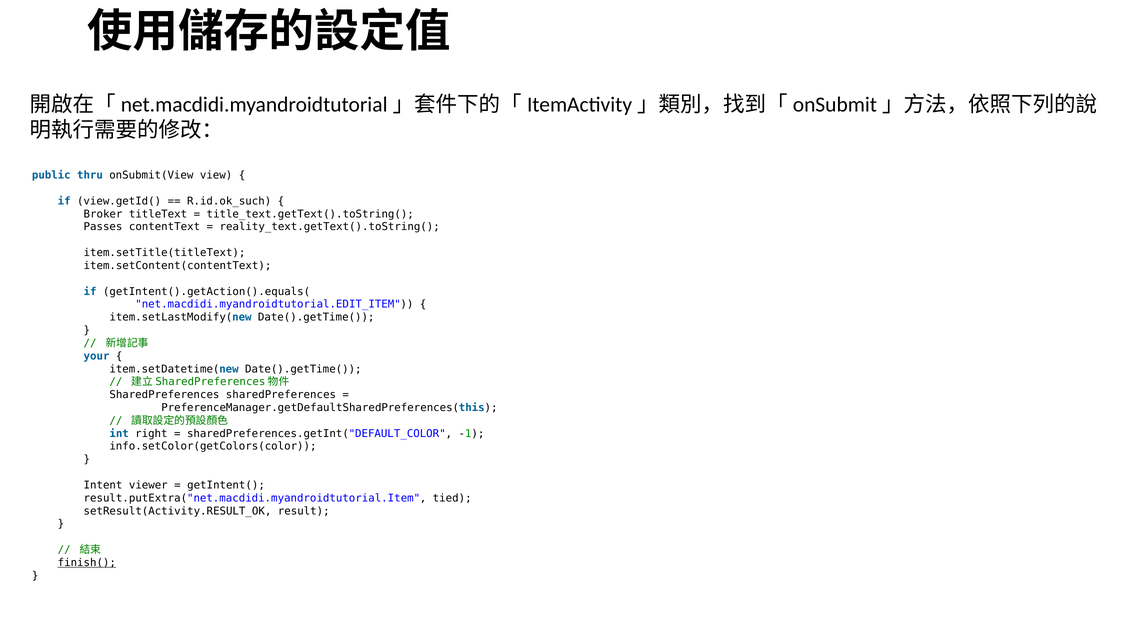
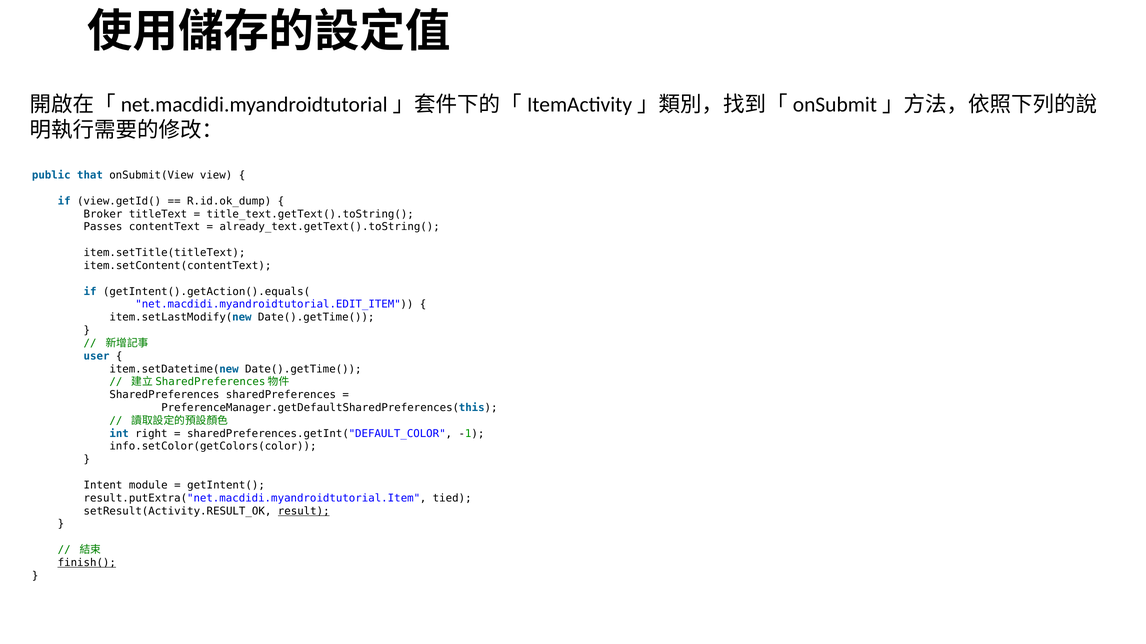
thru: thru -> that
R.id.ok_such: R.id.ok_such -> R.id.ok_dump
reality_text.getText().toString(: reality_text.getText().toString( -> already_text.getText().toString(
your: your -> user
viewer: viewer -> module
result underline: none -> present
